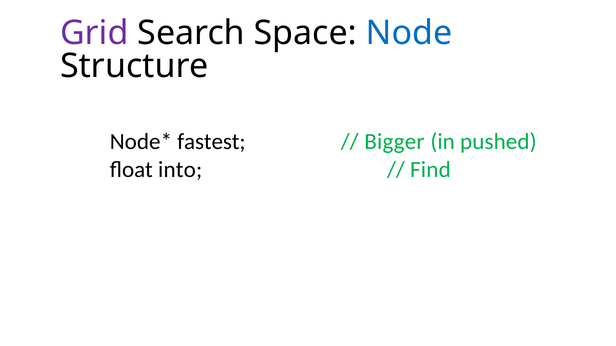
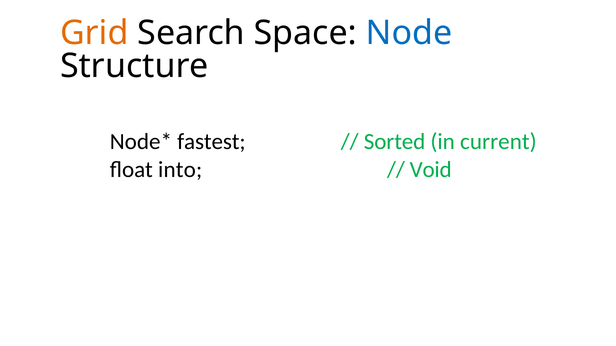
Grid colour: purple -> orange
Bigger: Bigger -> Sorted
pushed: pushed -> current
Find: Find -> Void
